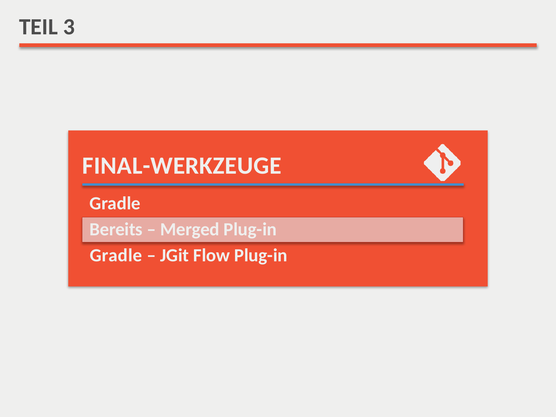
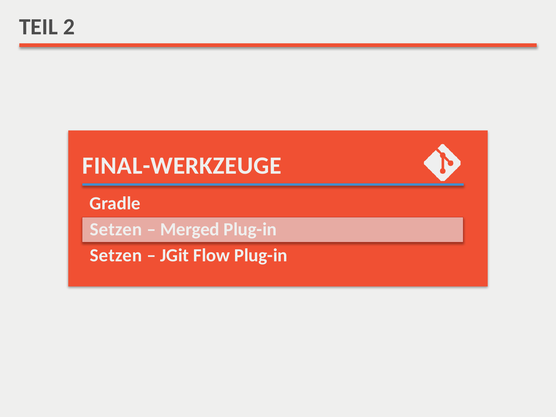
3: 3 -> 2
Bereits at (116, 229): Bereits -> Setzen
Gradle at (116, 255): Gradle -> Setzen
